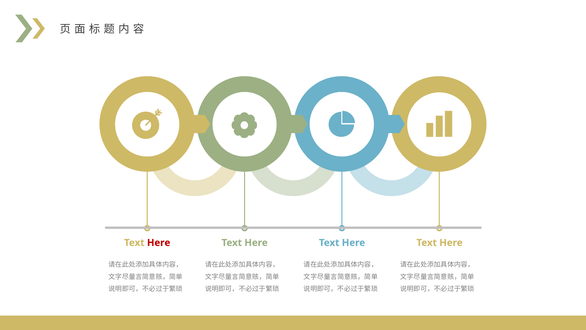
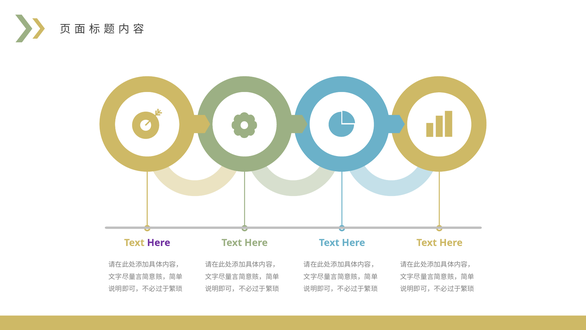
Here at (159, 242) colour: red -> purple
